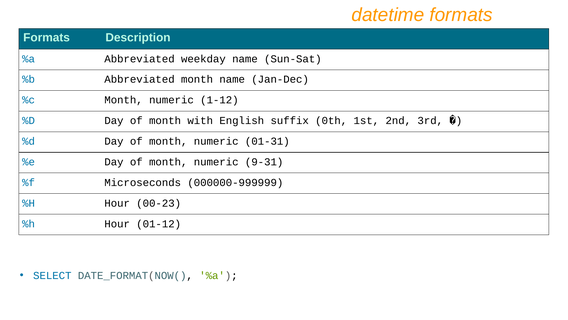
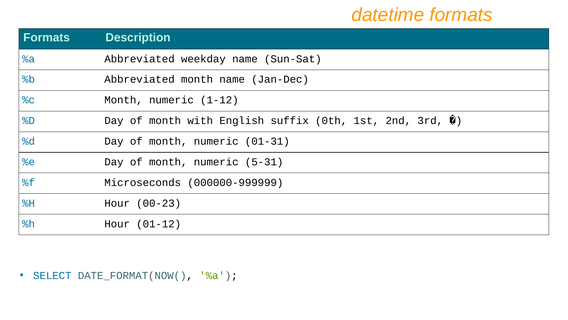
9-31: 9-31 -> 5-31
